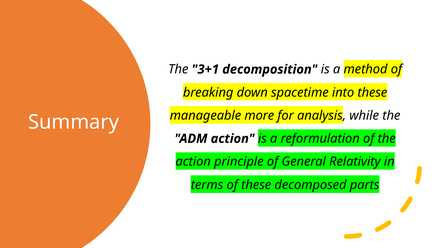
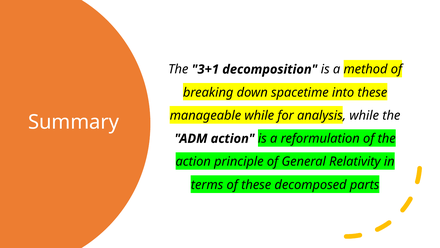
manageable more: more -> while
